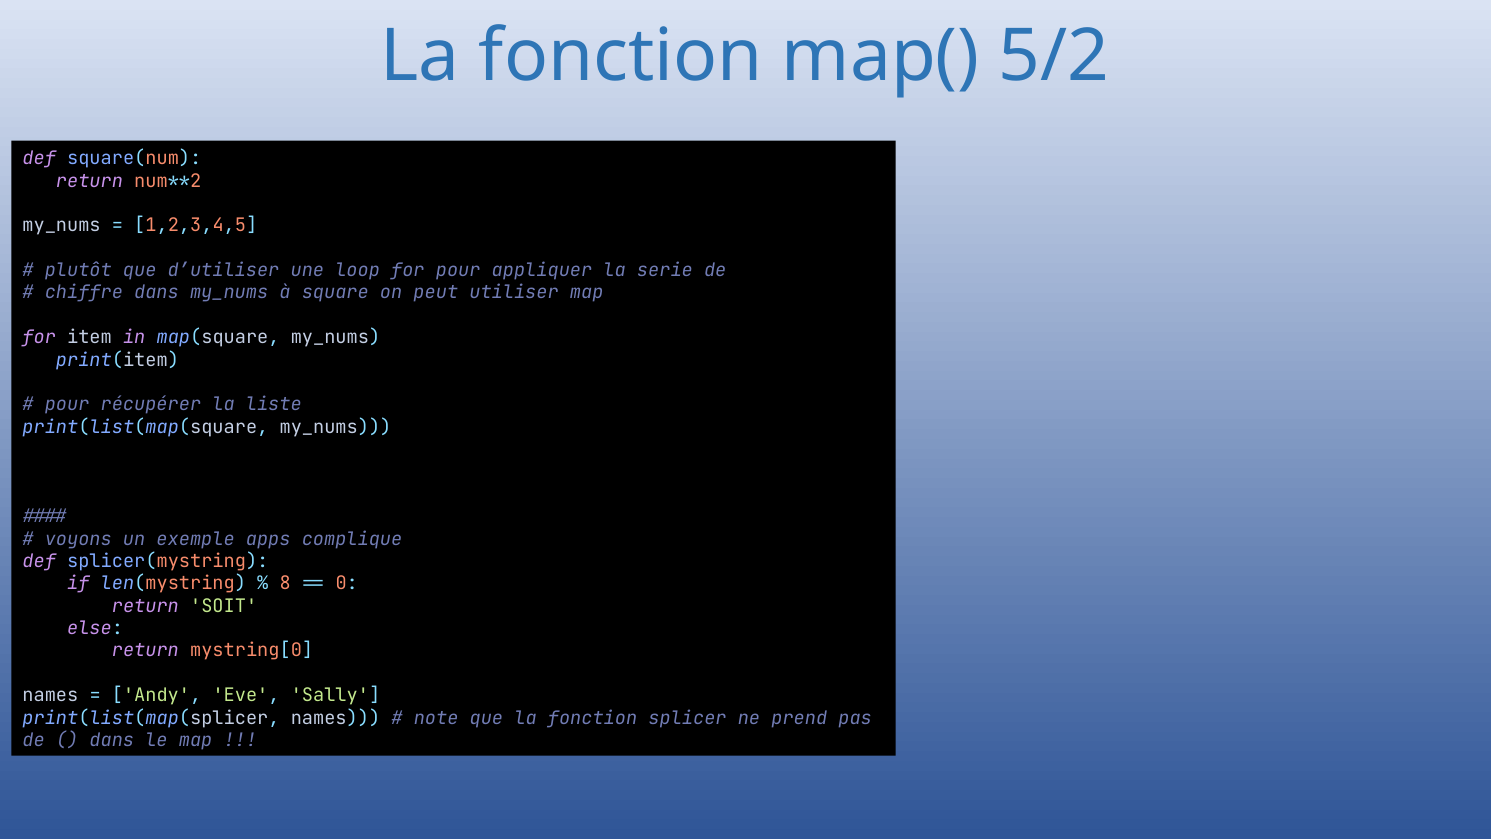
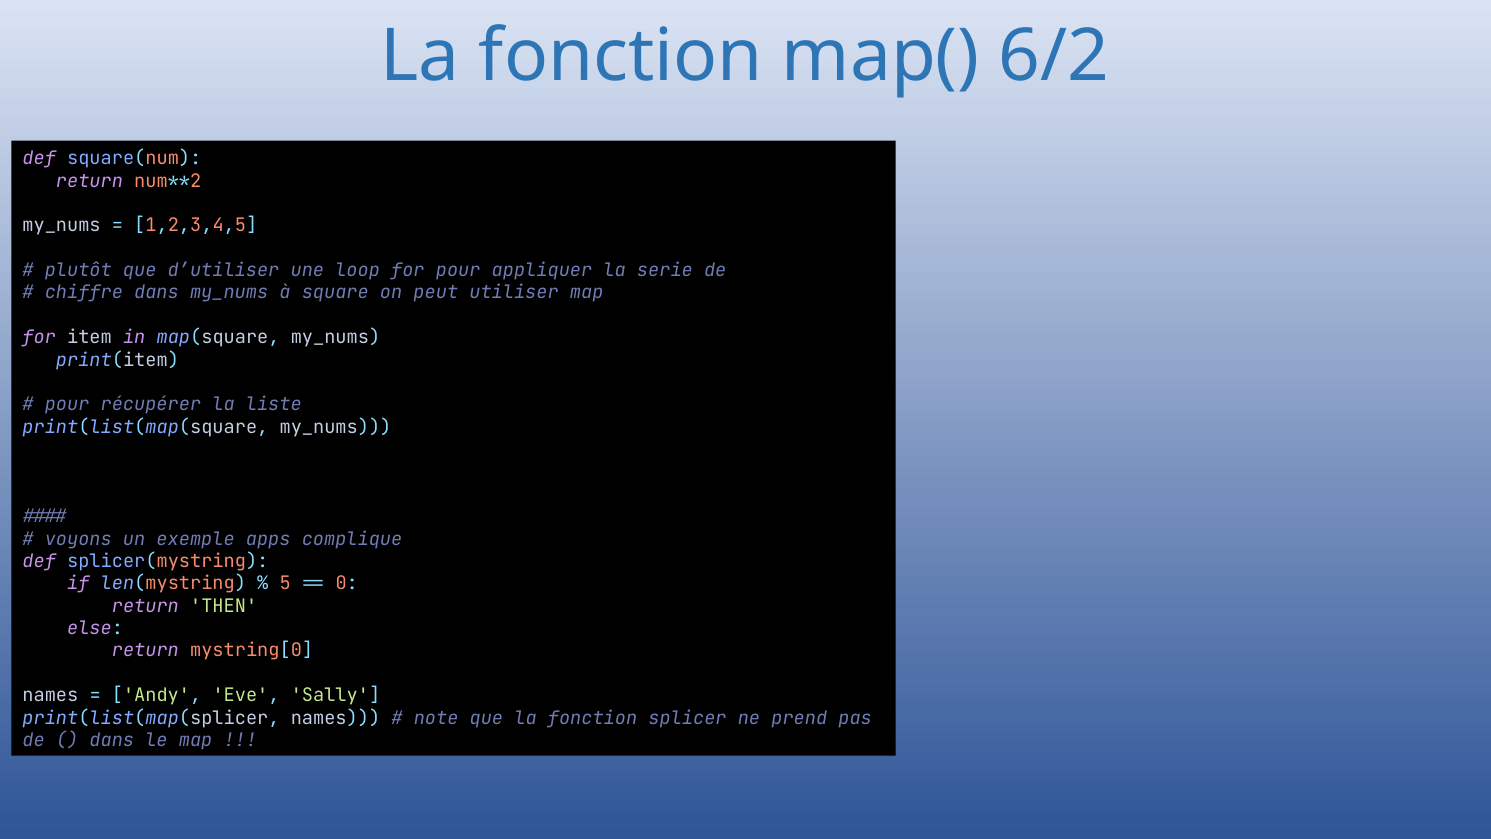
5/2: 5/2 -> 6/2
8: 8 -> 5
SOIT: SOIT -> THEN
